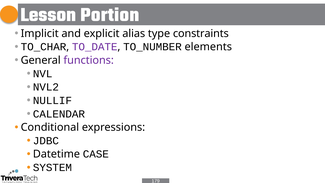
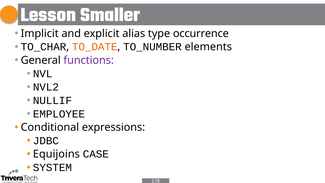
Portion: Portion -> Smaller
constraints: constraints -> occurrence
TO_DATE colour: purple -> orange
CALENDAR: CALENDAR -> EMPLOYEE
Datetime: Datetime -> Equijoins
